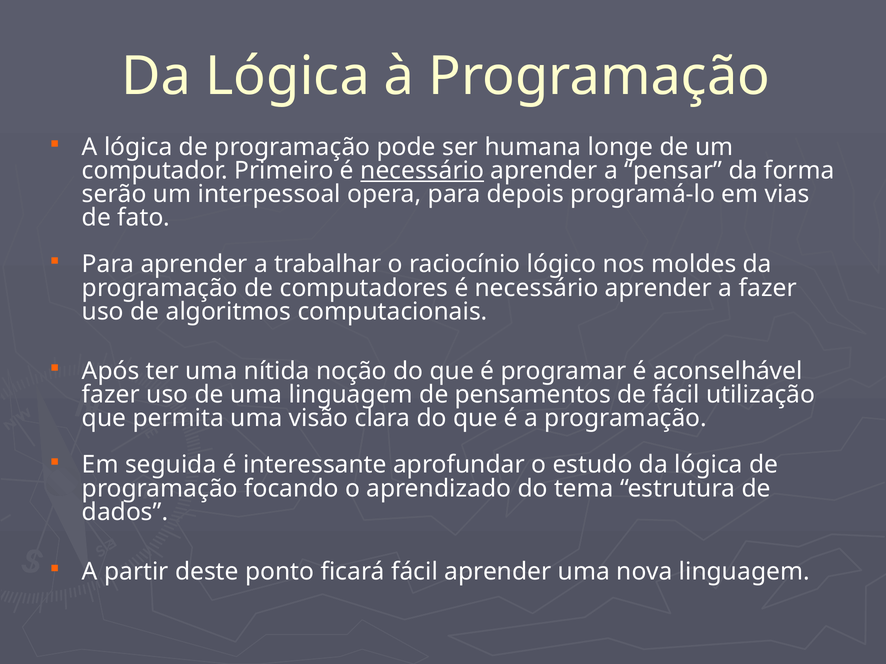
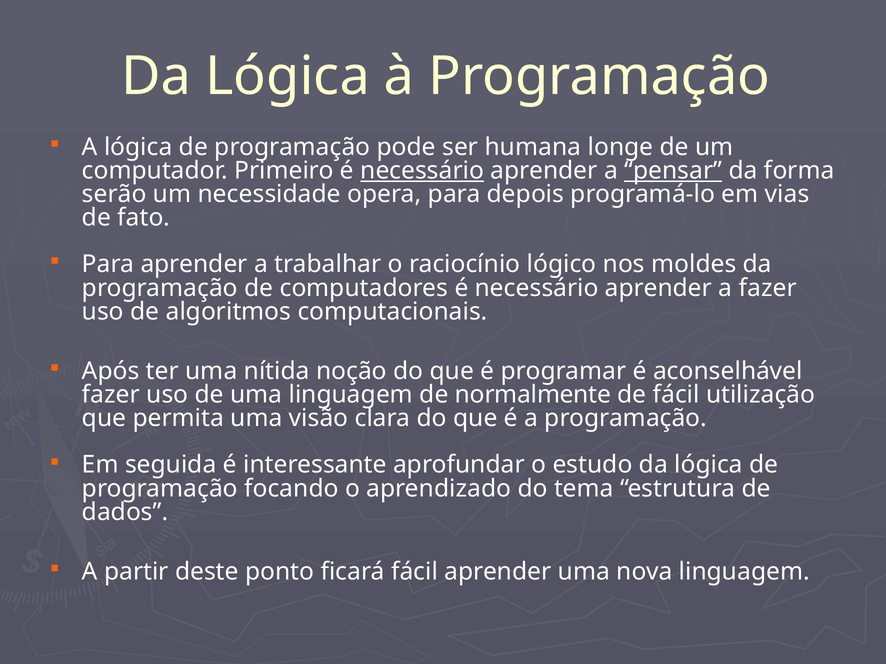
pensar underline: none -> present
interpessoal: interpessoal -> necessidade
pensamentos: pensamentos -> normalmente
